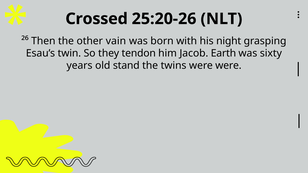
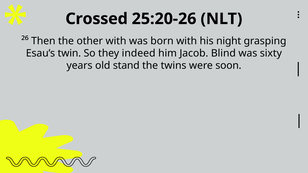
other vain: vain -> with
tendon: tendon -> indeed
Earth: Earth -> Blind
were were: were -> soon
